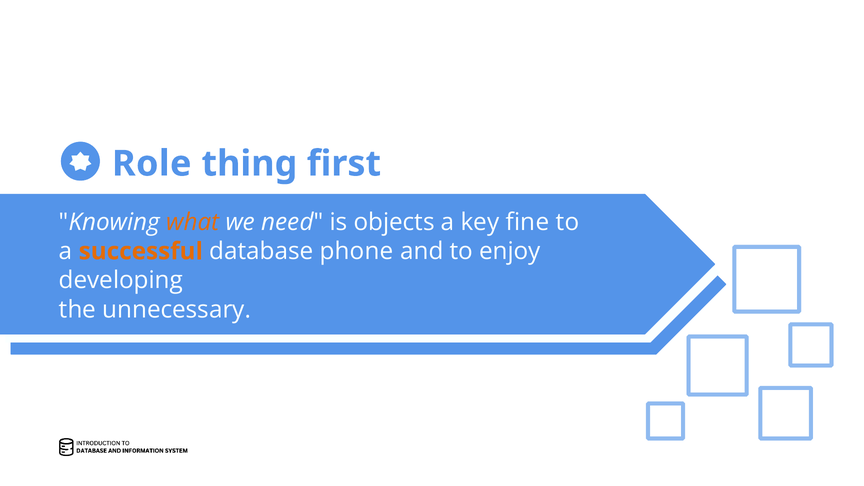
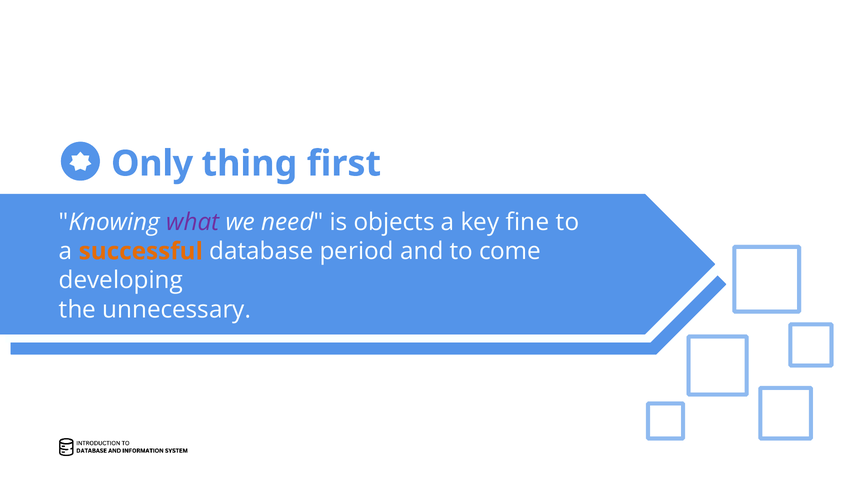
Role: Role -> Only
what colour: orange -> purple
phone: phone -> period
enjoy: enjoy -> come
